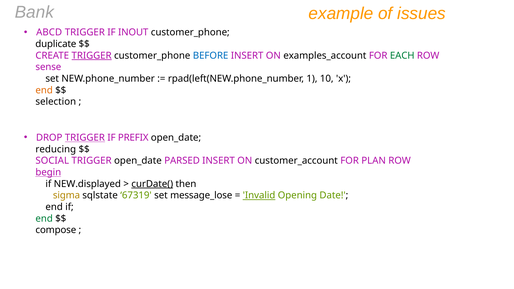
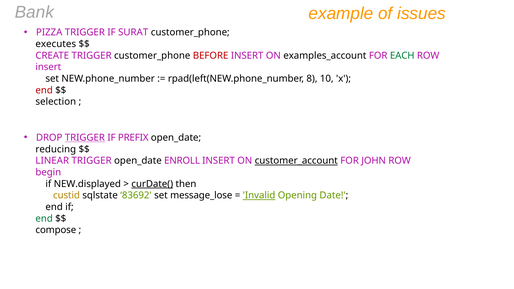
ABCD: ABCD -> PIZZA
INOUT: INOUT -> SURAT
duplicate: duplicate -> executes
TRIGGER at (92, 56) underline: present -> none
BEFORE colour: blue -> red
sense at (48, 67): sense -> insert
1: 1 -> 8
end at (44, 90) colour: orange -> red
SOCIAL: SOCIAL -> LINEAR
PARSED: PARSED -> ENROLL
customer_account underline: none -> present
PLAN: PLAN -> JOHN
begin underline: present -> none
sigma: sigma -> custid
67319: 67319 -> 83692
